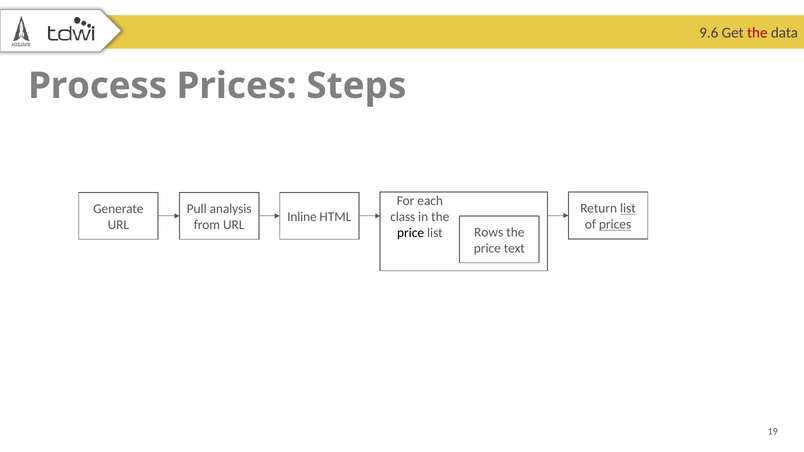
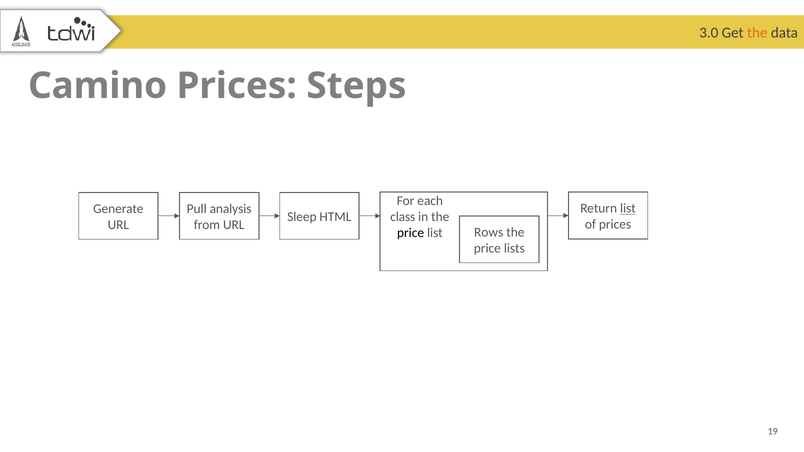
9.6: 9.6 -> 3.0
the at (757, 33) colour: red -> orange
Process: Process -> Camino
Inline: Inline -> Sleep
prices at (615, 225) underline: present -> none
text: text -> lists
